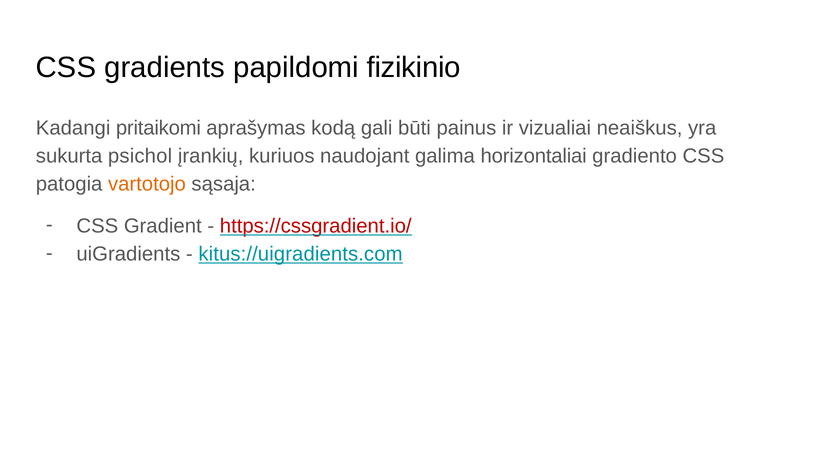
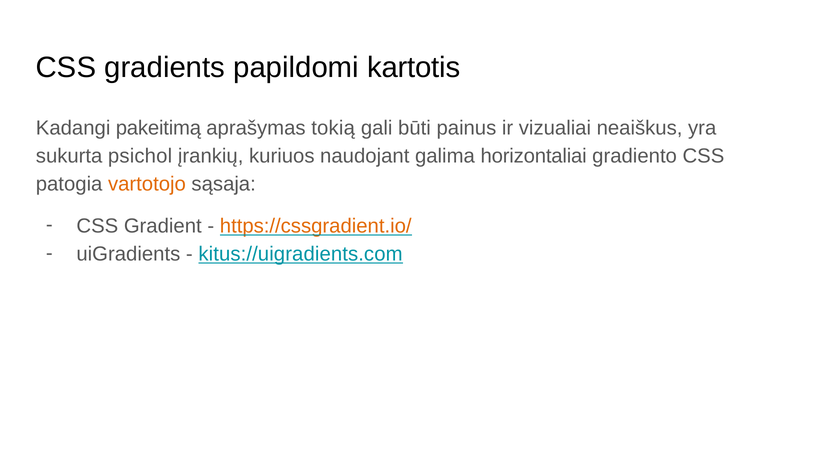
fizikinio: fizikinio -> kartotis
pritaikomi: pritaikomi -> pakeitimą
kodą: kodą -> tokią
https://cssgradient.io/ colour: red -> orange
